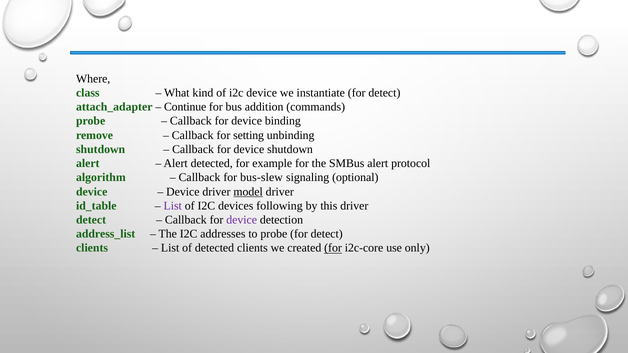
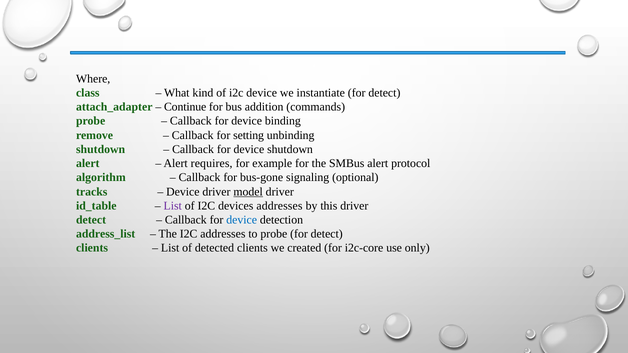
Alert detected: detected -> requires
bus-slew: bus-slew -> bus-gone
device at (92, 192): device -> tracks
devices following: following -> addresses
device at (242, 220) colour: purple -> blue
for at (333, 248) underline: present -> none
